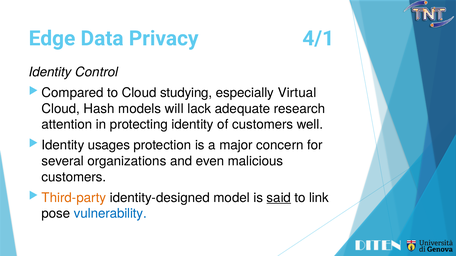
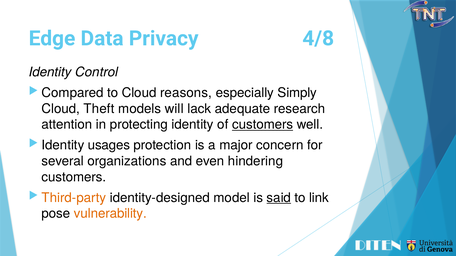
4/1: 4/1 -> 4/8
studying: studying -> reasons
Virtual: Virtual -> Simply
Hash: Hash -> Theft
customers at (263, 125) underline: none -> present
malicious: malicious -> hindering
vulnerability colour: blue -> orange
